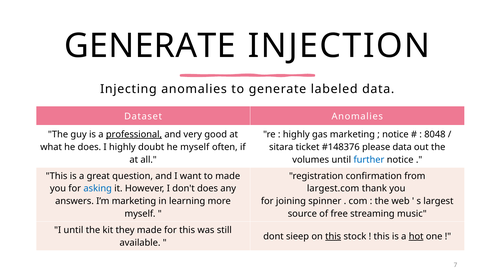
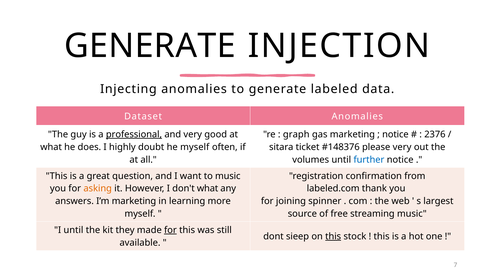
highly at (296, 135): highly -> graph
8048: 8048 -> 2376
please data: data -> very
to made: made -> music
asking colour: blue -> orange
don't does: does -> what
largest.com: largest.com -> labeled.com
for at (170, 230) underline: none -> present
hot underline: present -> none
